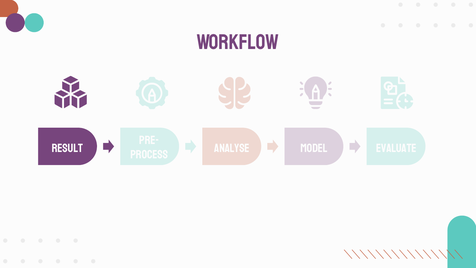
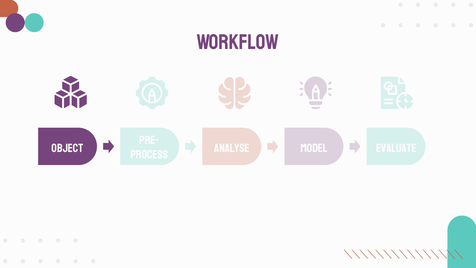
Result: Result -> Object
